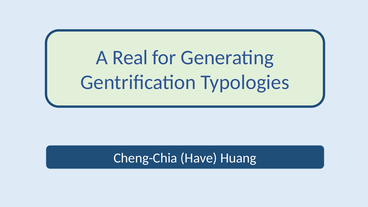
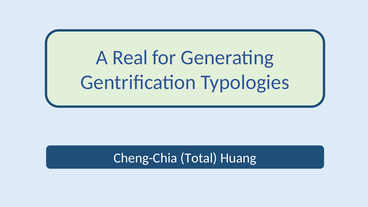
Have: Have -> Total
